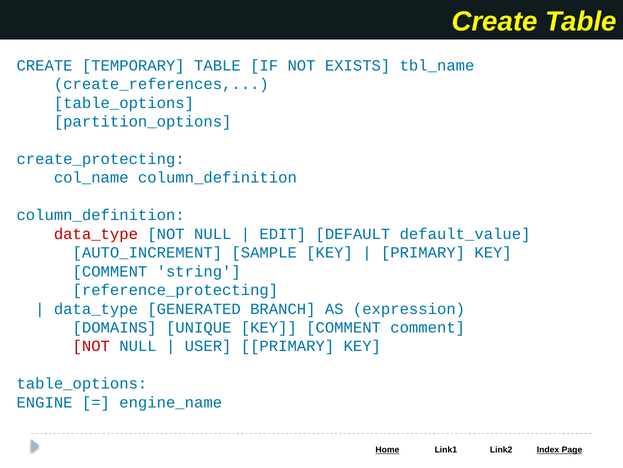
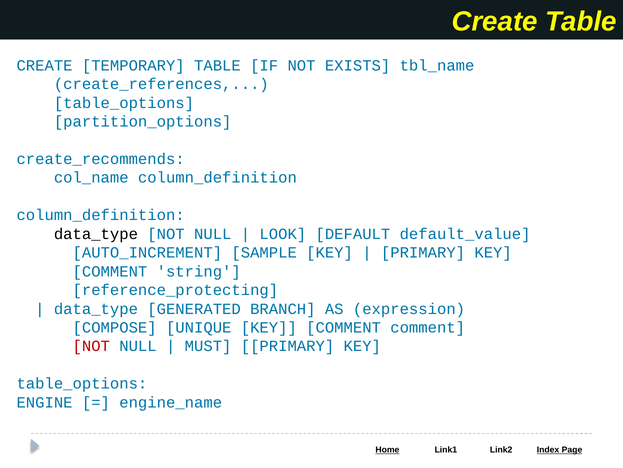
create_protecting: create_protecting -> create_recommends
data_type at (96, 234) colour: red -> black
EDIT: EDIT -> LOOK
DOMAINS: DOMAINS -> COMPOSE
USER: USER -> MUST
